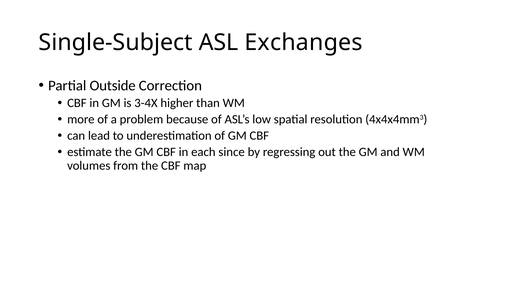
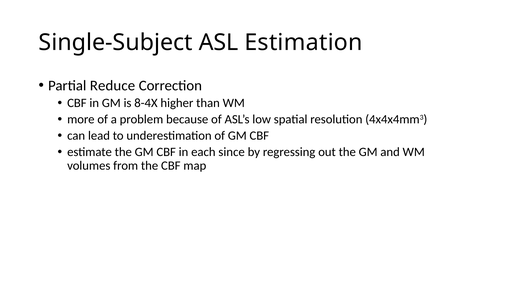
Exchanges: Exchanges -> Estimation
Outside: Outside -> Reduce
3-4X: 3-4X -> 8-4X
